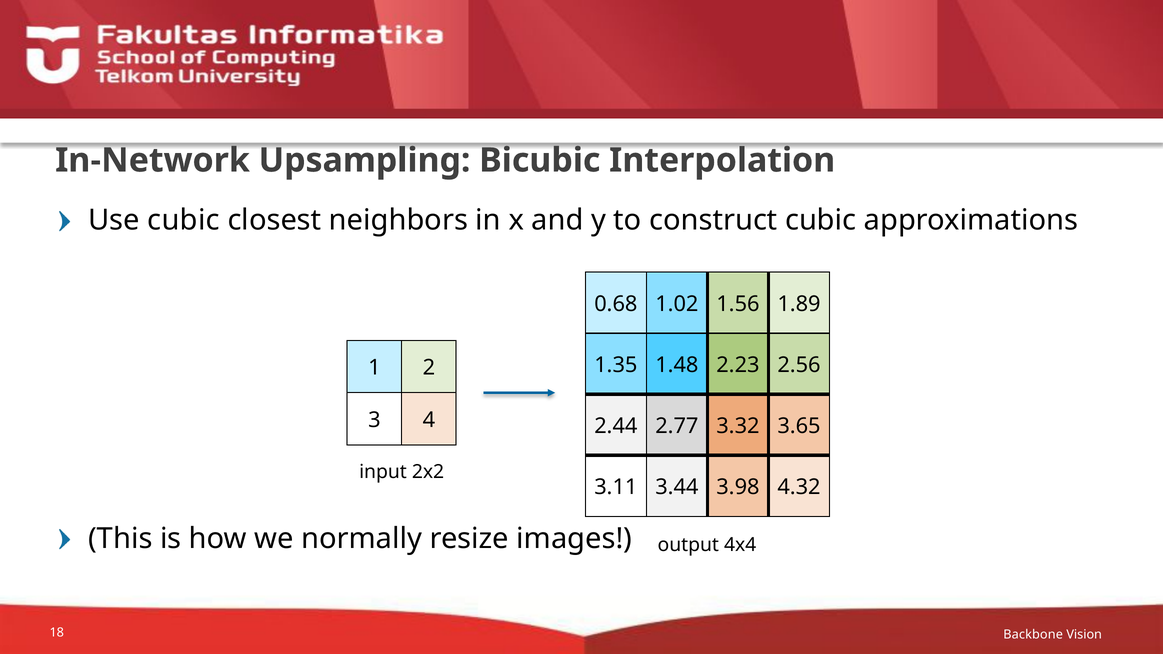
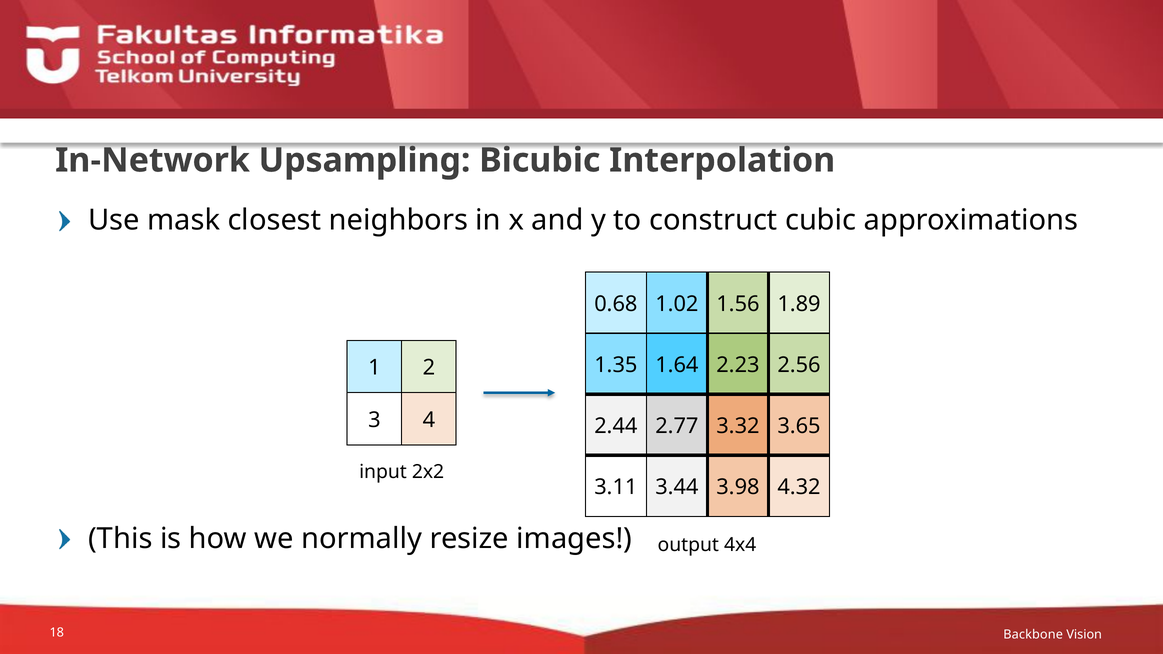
Use cubic: cubic -> mask
1.48: 1.48 -> 1.64
